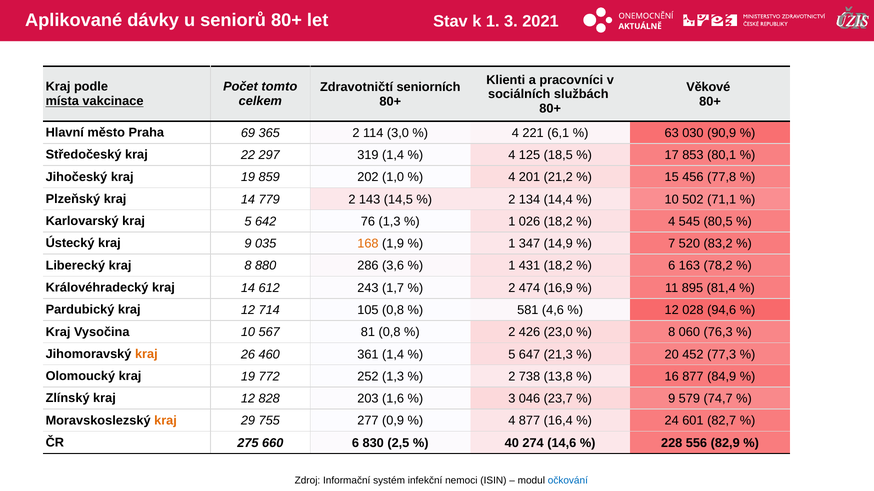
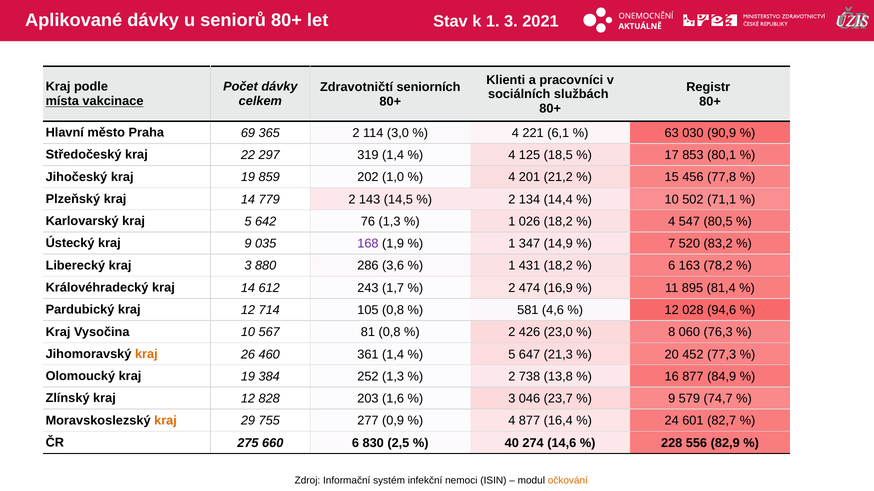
Počet tomto: tomto -> dávky
Věkové: Věkové -> Registr
545: 545 -> 547
168 colour: orange -> purple
kraj 8: 8 -> 3
772: 772 -> 384
očkování colour: blue -> orange
